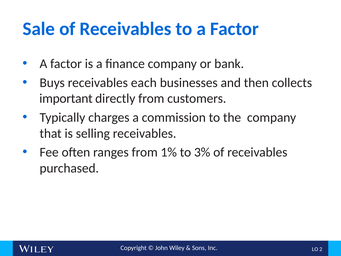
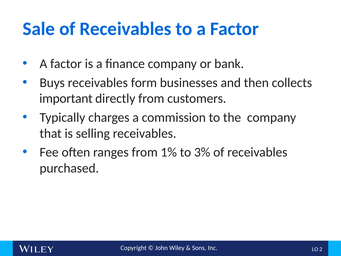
each: each -> form
